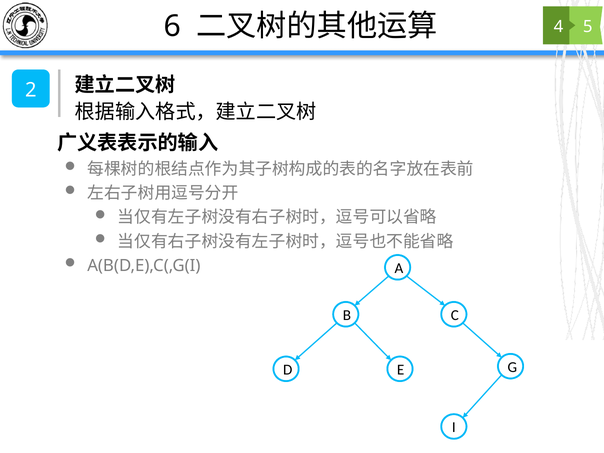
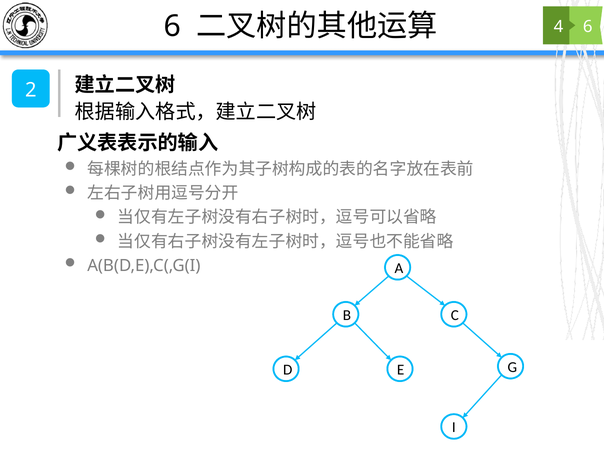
5 at (588, 26): 5 -> 6
